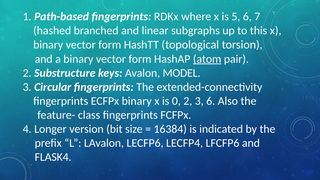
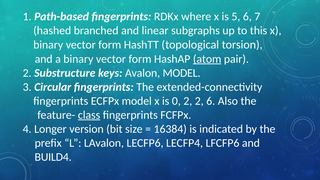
ECFPx binary: binary -> model
2 3: 3 -> 2
class underline: none -> present
FLASK4: FLASK4 -> BUILD4
